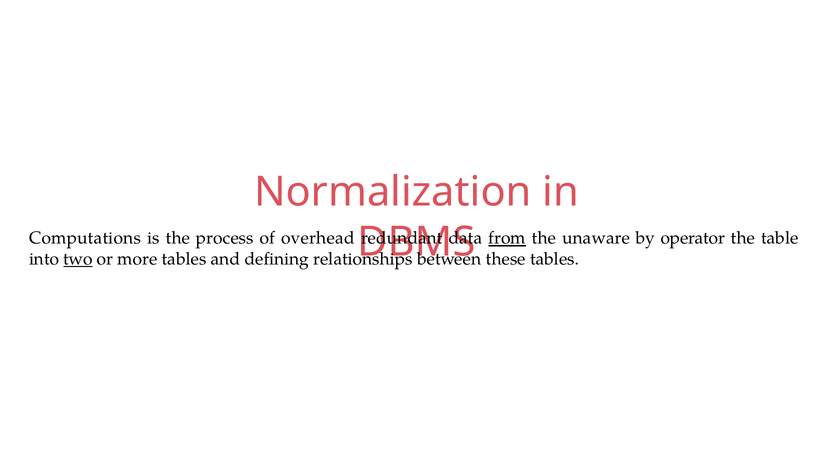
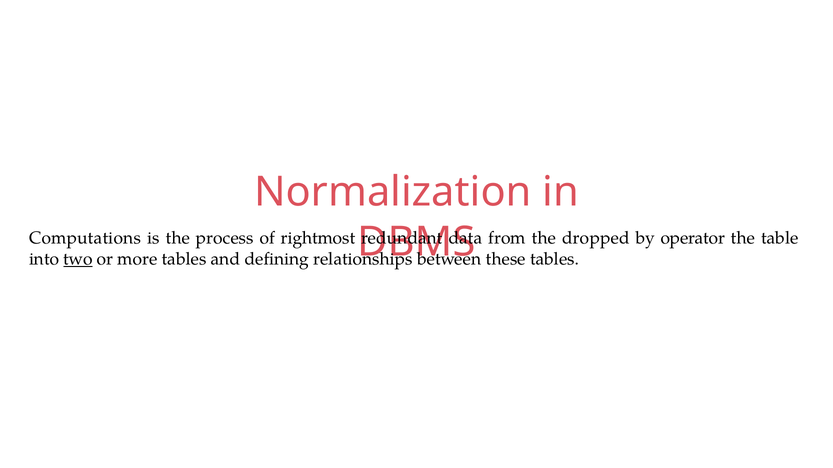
overhead: overhead -> rightmost
from underline: present -> none
unaware: unaware -> dropped
